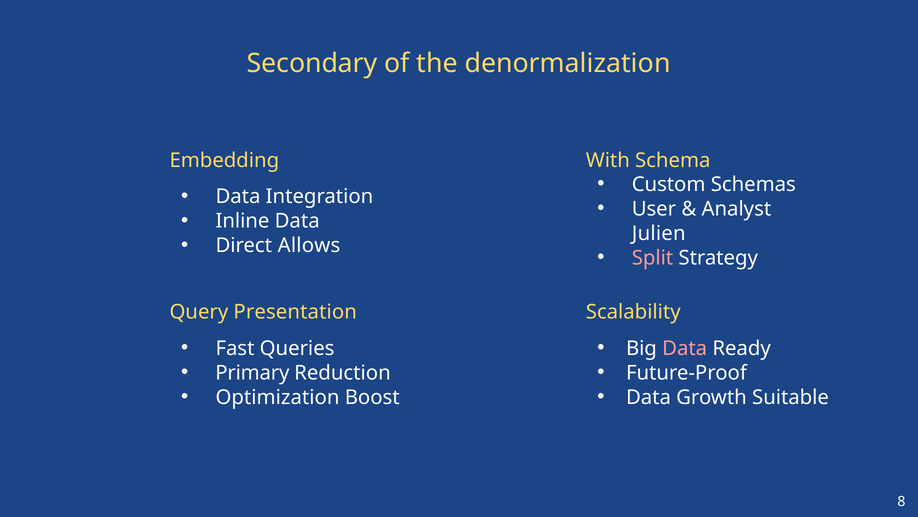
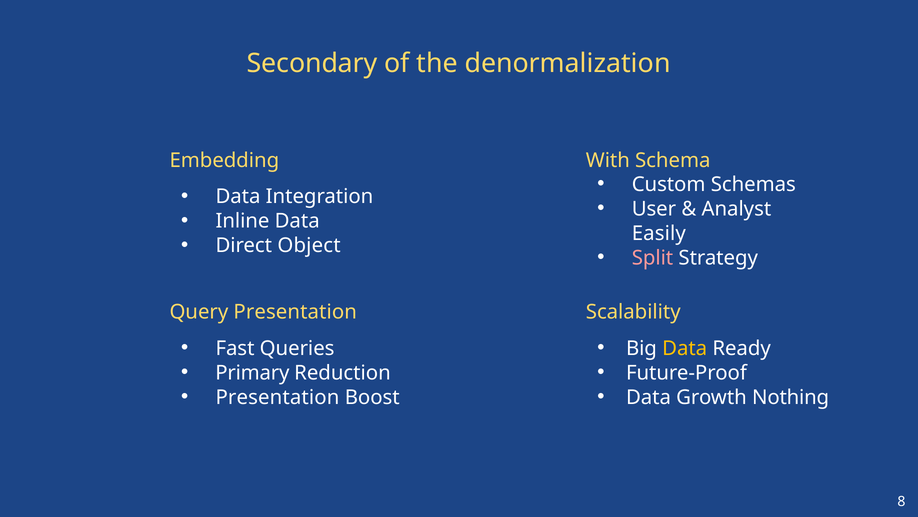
Julien: Julien -> Easily
Allows: Allows -> Object
Data at (685, 348) colour: pink -> yellow
Optimization at (278, 397): Optimization -> Presentation
Suitable: Suitable -> Nothing
